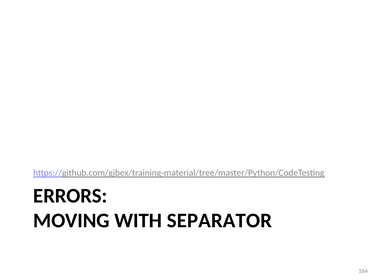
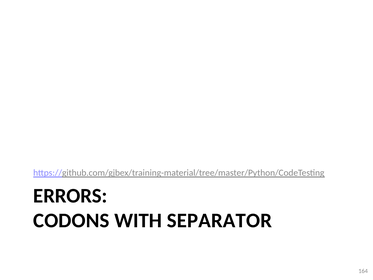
MOVING: MOVING -> CODONS
